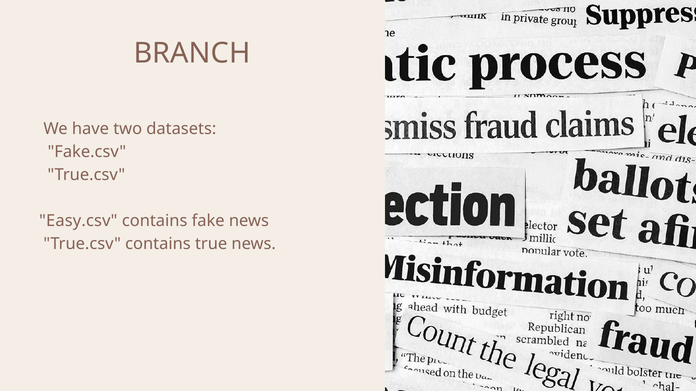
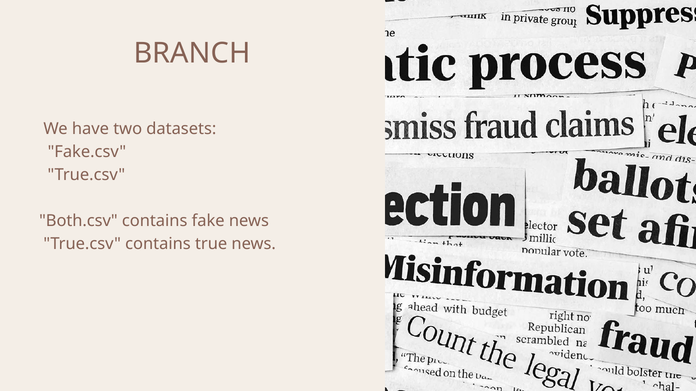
Easy.csv: Easy.csv -> Both.csv
